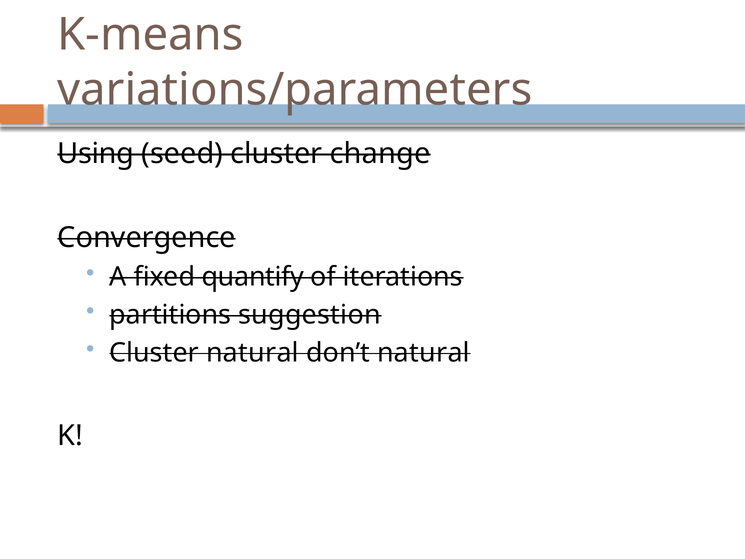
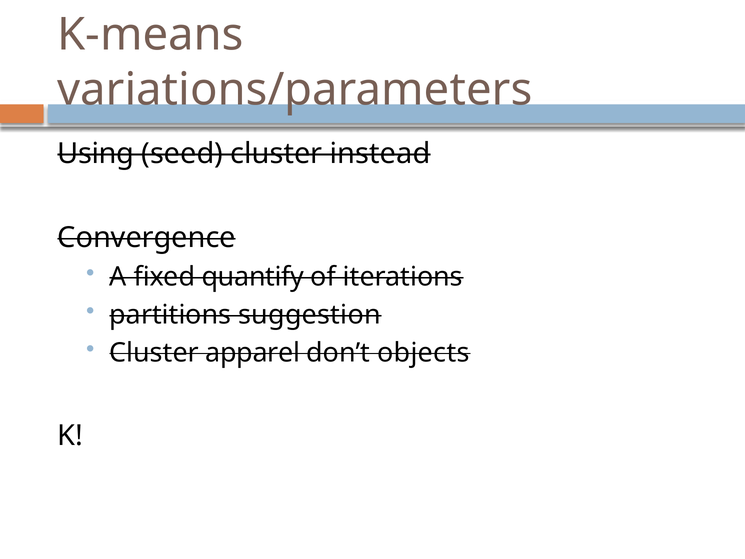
change: change -> instead
Cluster natural: natural -> apparel
don’t natural: natural -> objects
